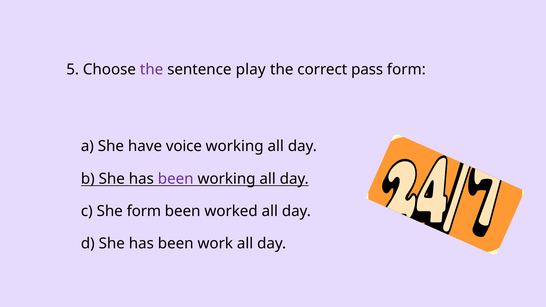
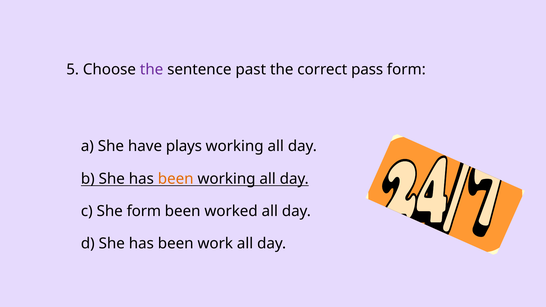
play: play -> past
voice: voice -> plays
been at (176, 179) colour: purple -> orange
